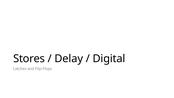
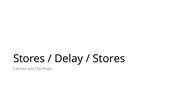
Digital at (109, 59): Digital -> Stores
